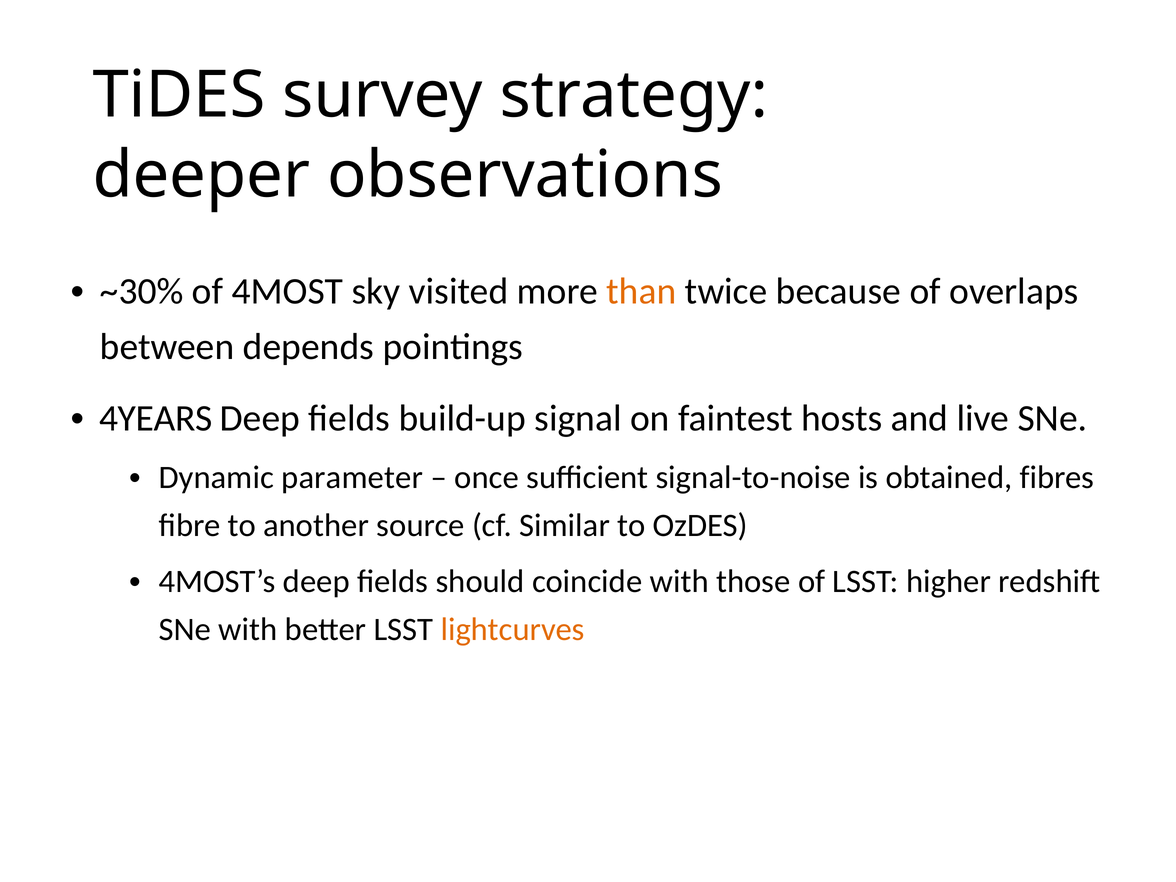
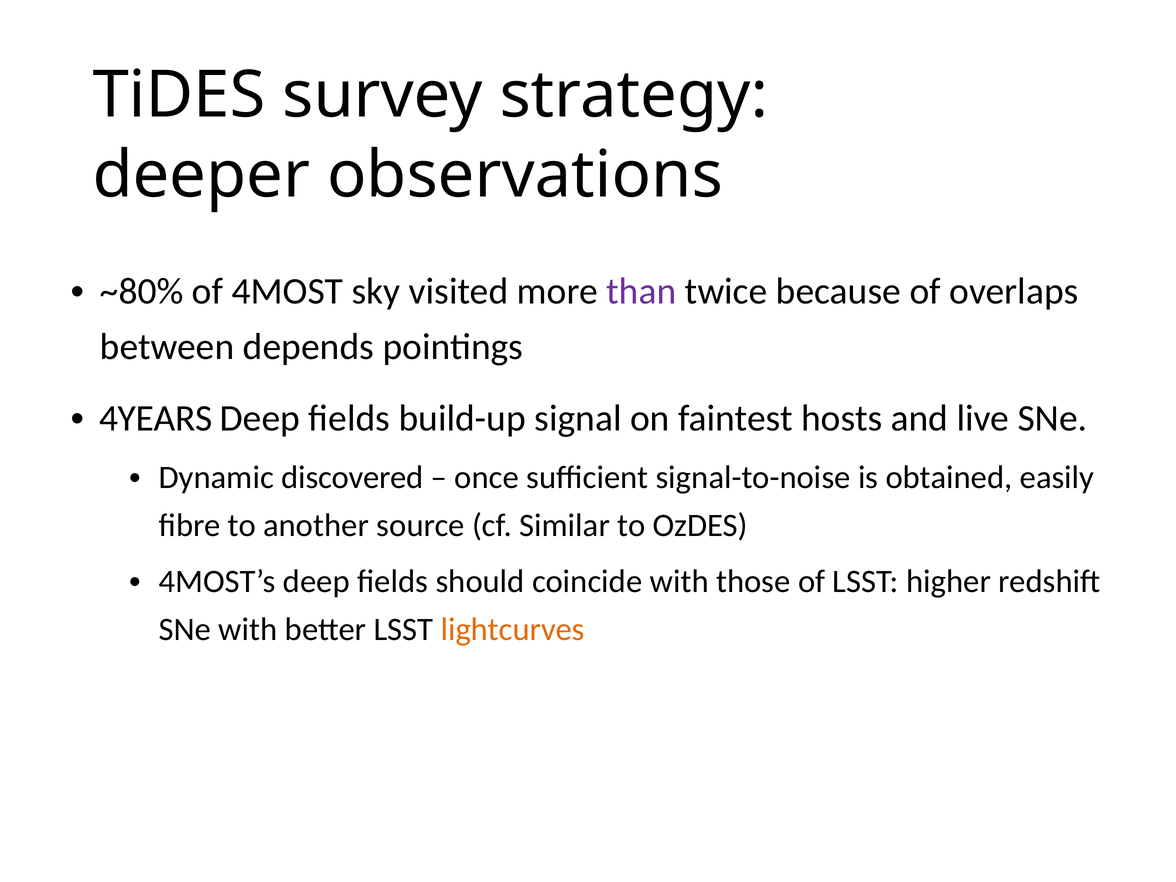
~30%: ~30% -> ~80%
than colour: orange -> purple
parameter: parameter -> discovered
fibres: fibres -> easily
